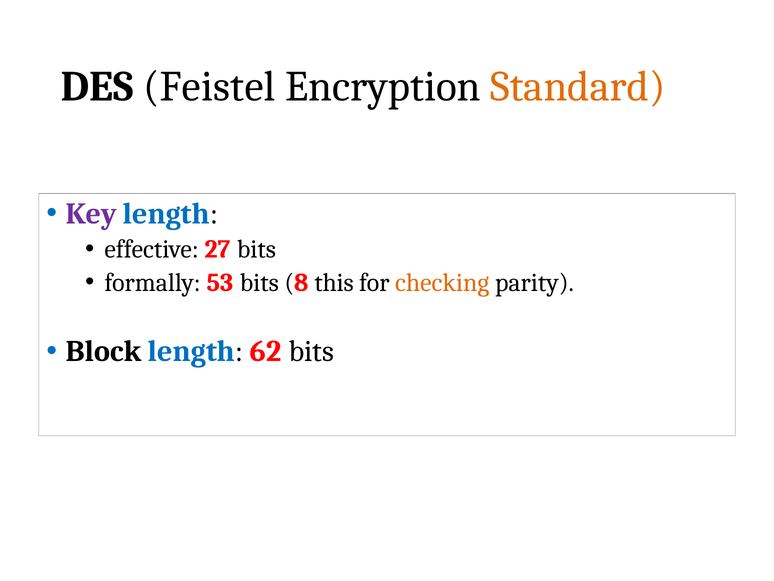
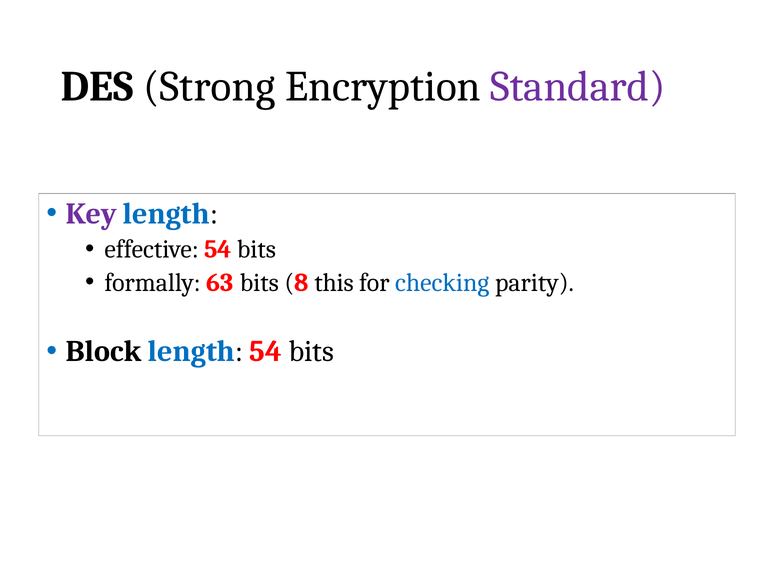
Feistel: Feistel -> Strong
Standard colour: orange -> purple
effective 27: 27 -> 54
53: 53 -> 63
checking colour: orange -> blue
length 62: 62 -> 54
